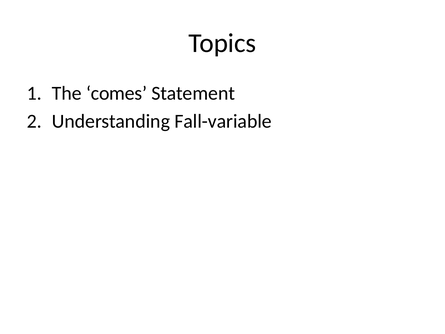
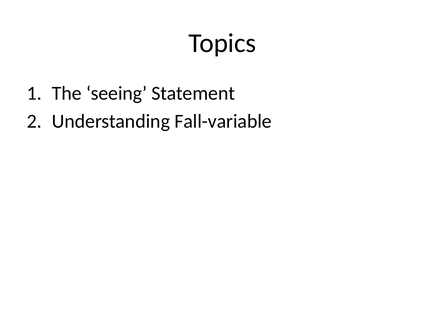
comes: comes -> seeing
